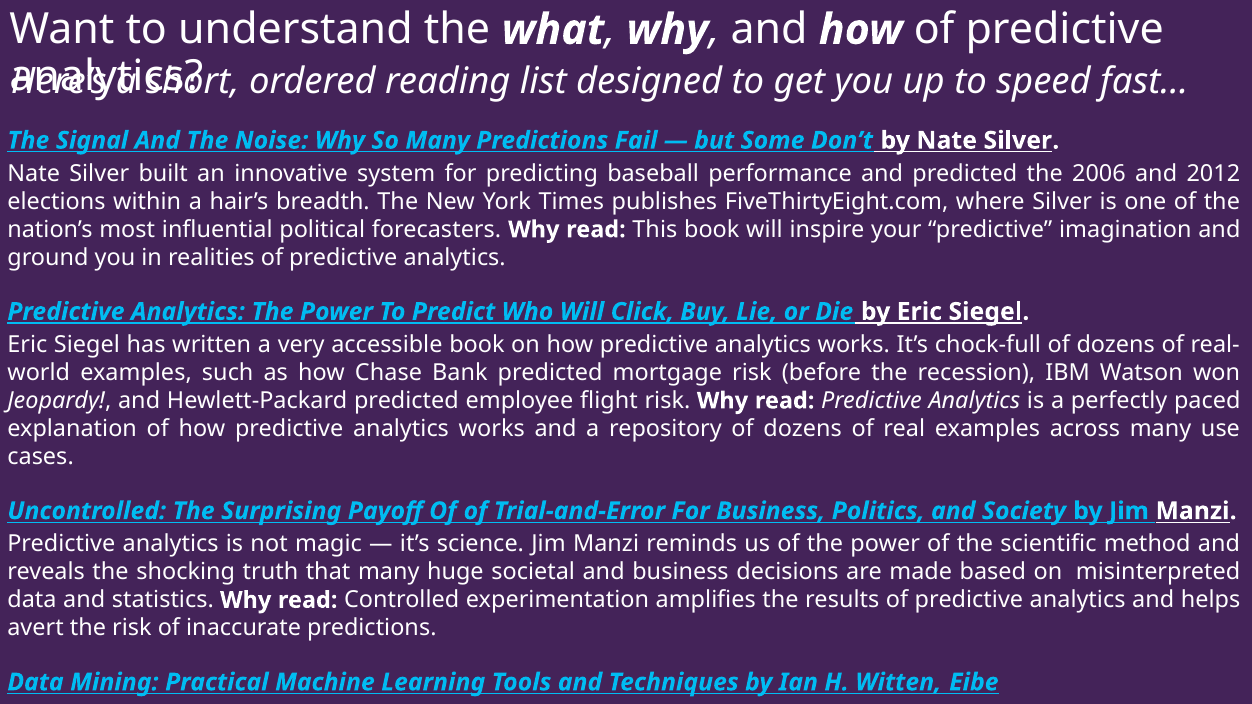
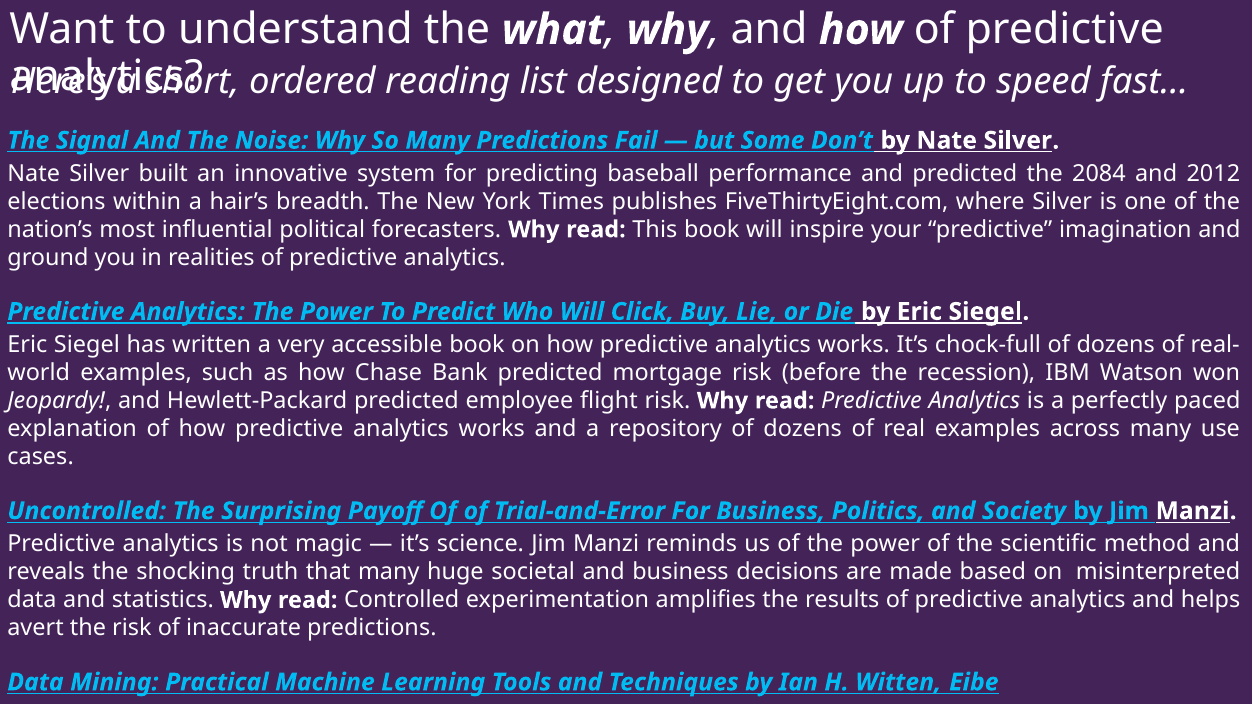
2006: 2006 -> 2084
